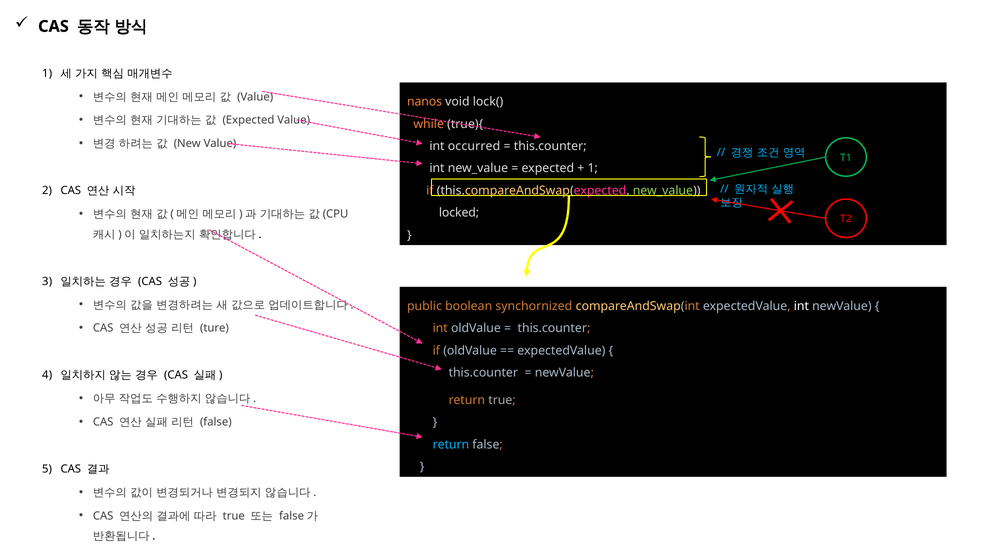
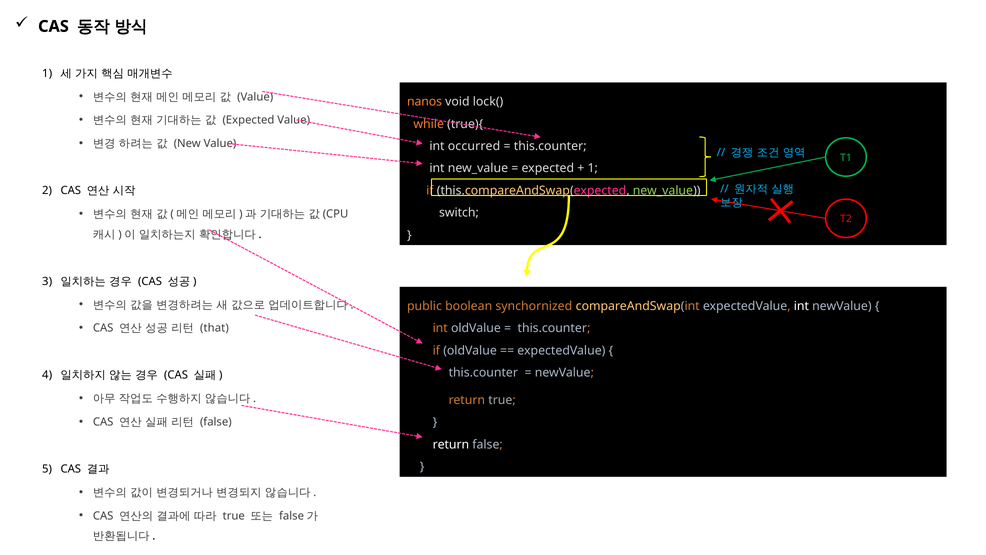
locked: locked -> switch
ture: ture -> that
return at (451, 444) colour: light blue -> white
